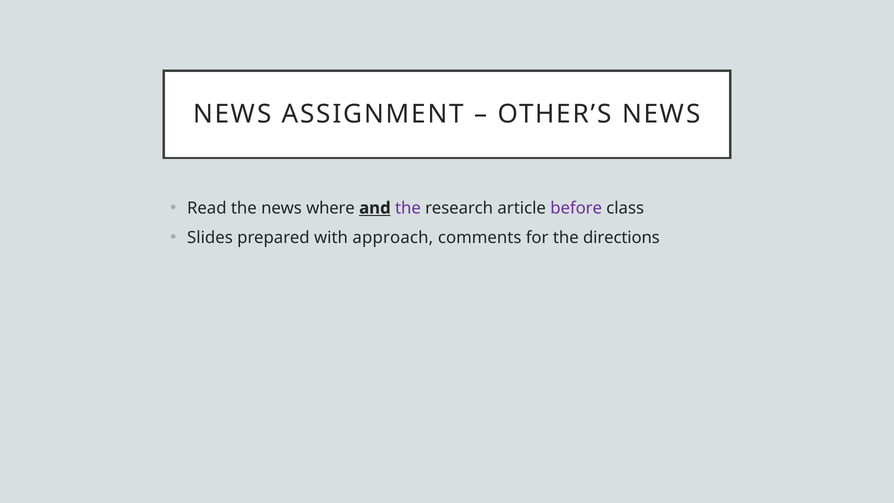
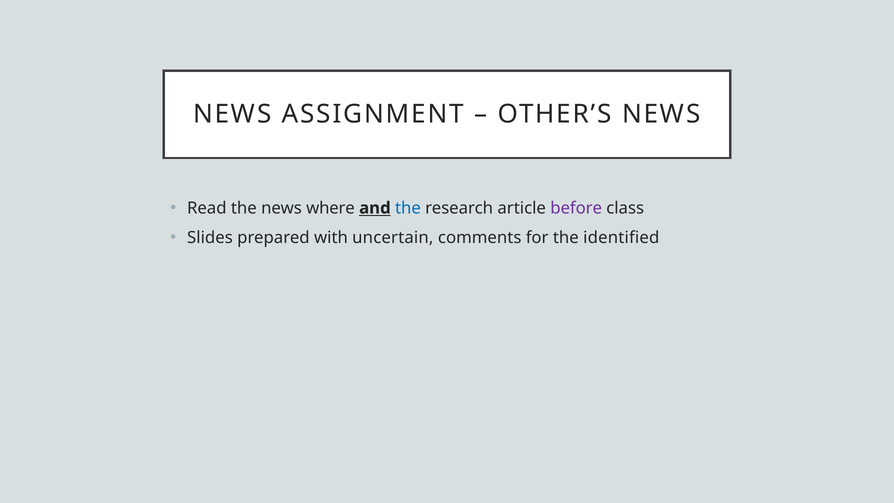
the at (408, 208) colour: purple -> blue
approach: approach -> uncertain
directions: directions -> identified
